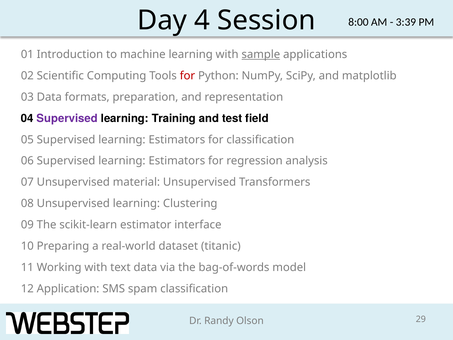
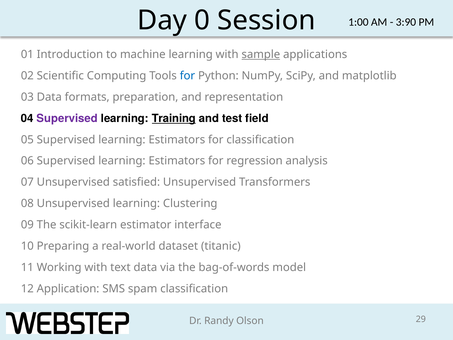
4: 4 -> 0
8:00: 8:00 -> 1:00
3:39: 3:39 -> 3:90
for at (187, 76) colour: red -> blue
Training underline: none -> present
material: material -> satisfied
